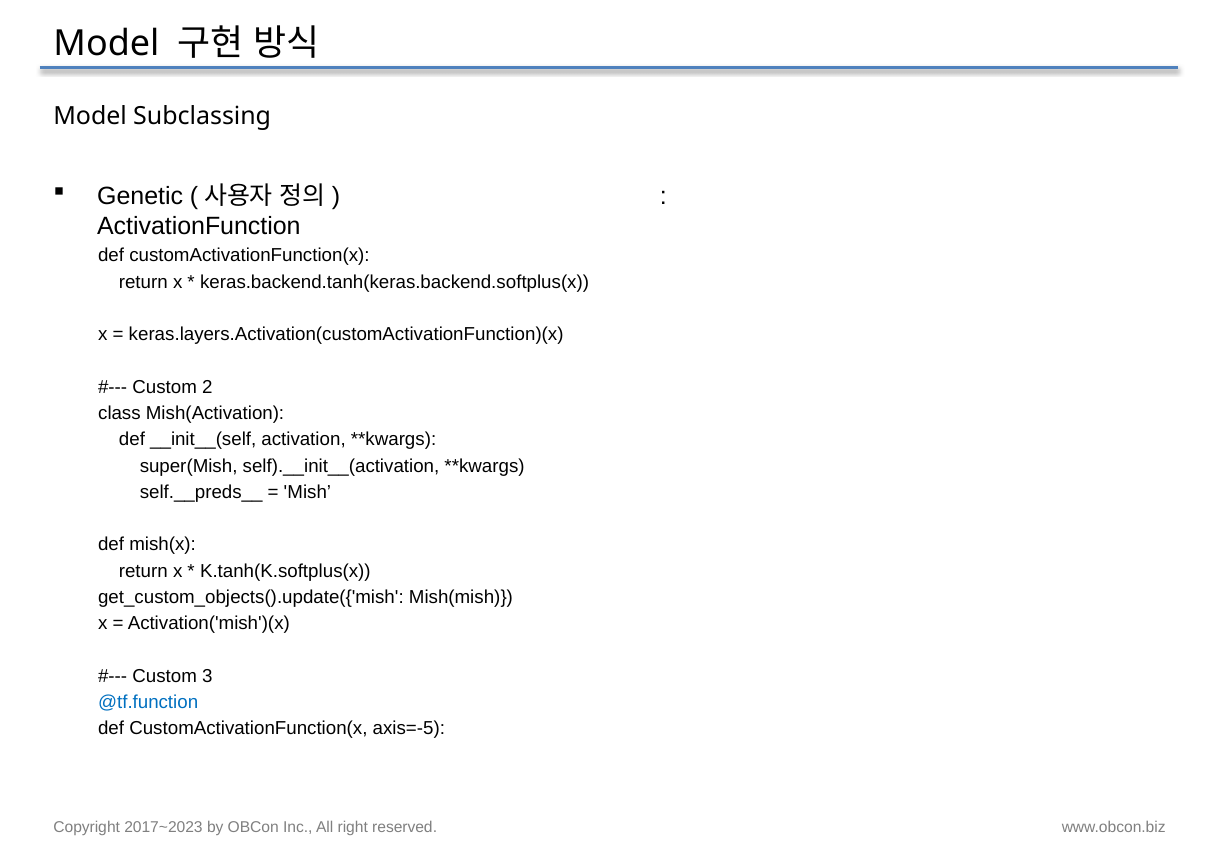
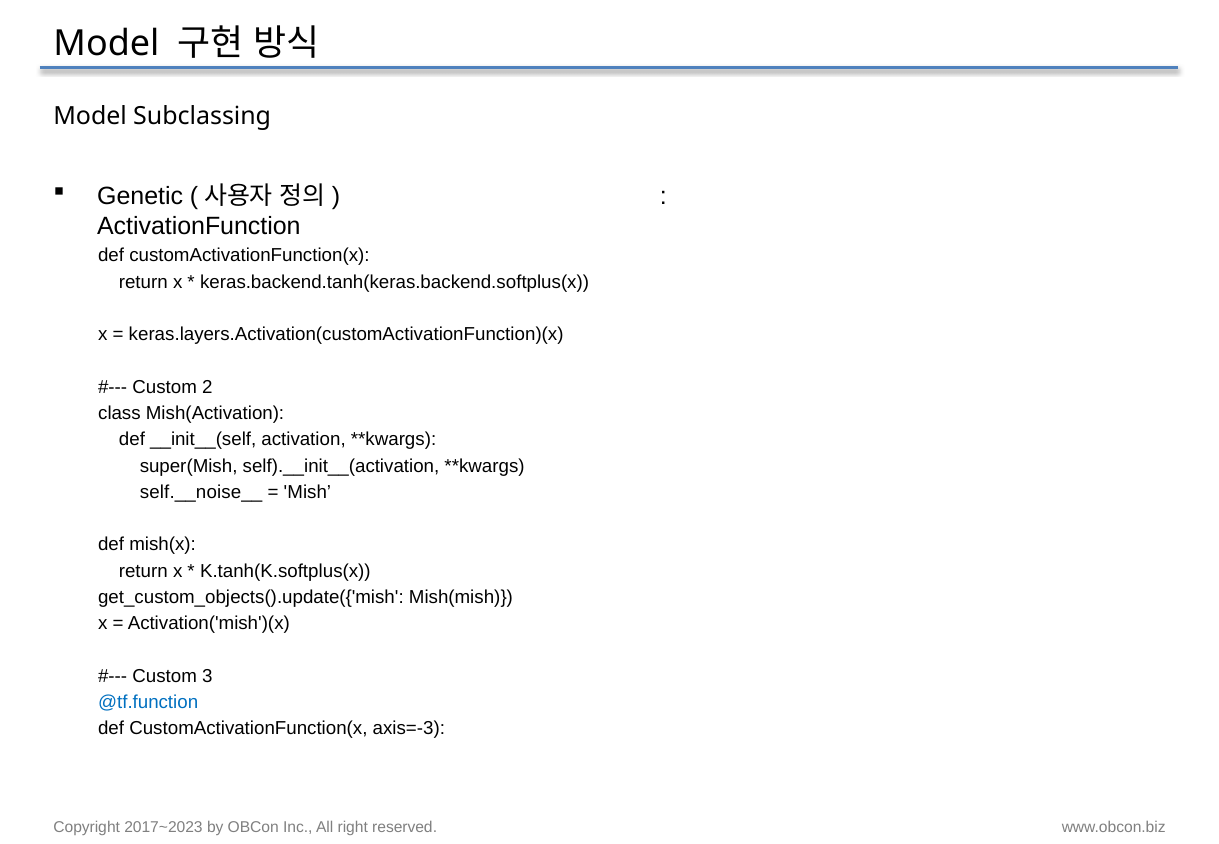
self.__preds__: self.__preds__ -> self.__noise__
axis=-5: axis=-5 -> axis=-3
